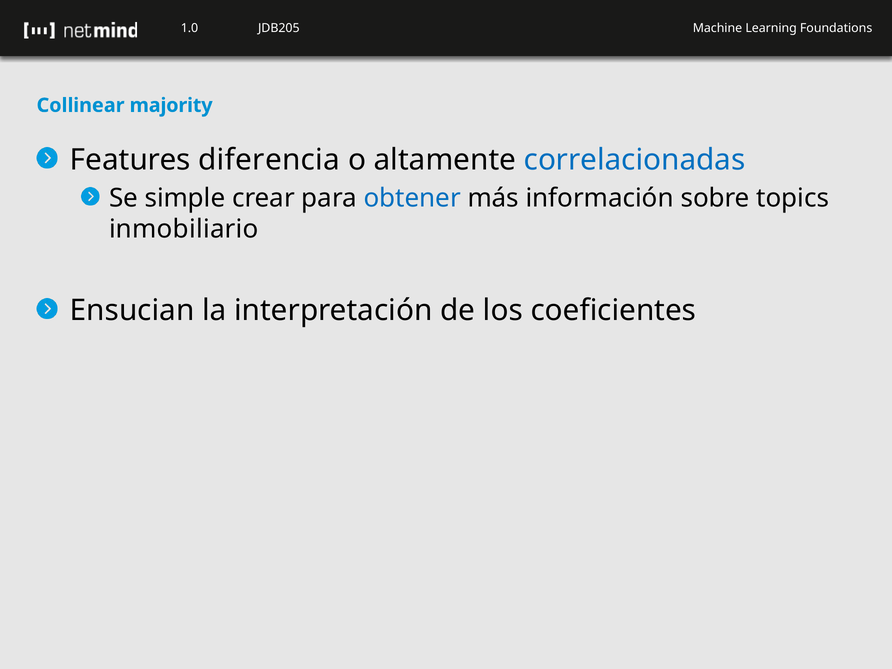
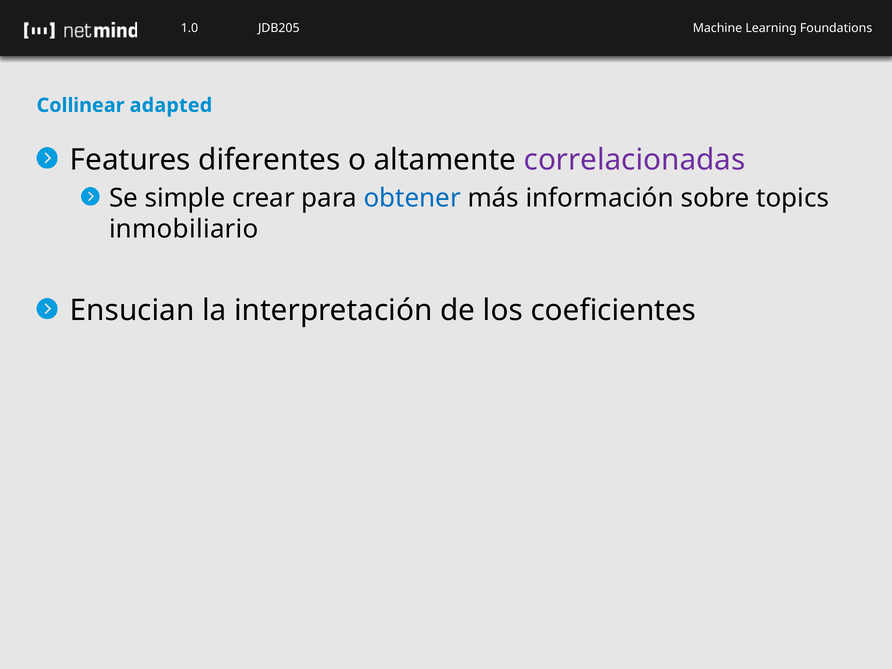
majority: majority -> adapted
diferencia: diferencia -> diferentes
correlacionadas colour: blue -> purple
